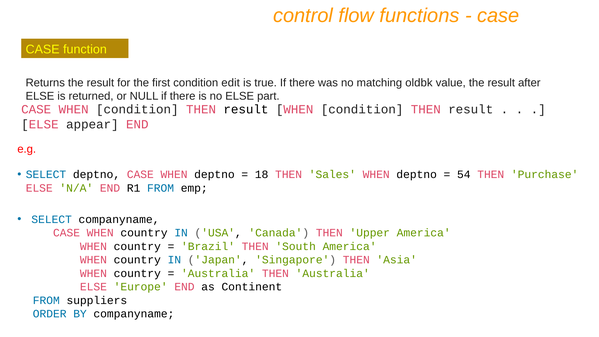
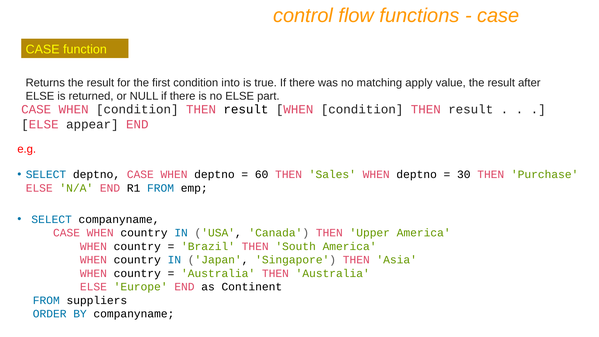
edit: edit -> into
oldbk: oldbk -> apply
18: 18 -> 60
54: 54 -> 30
